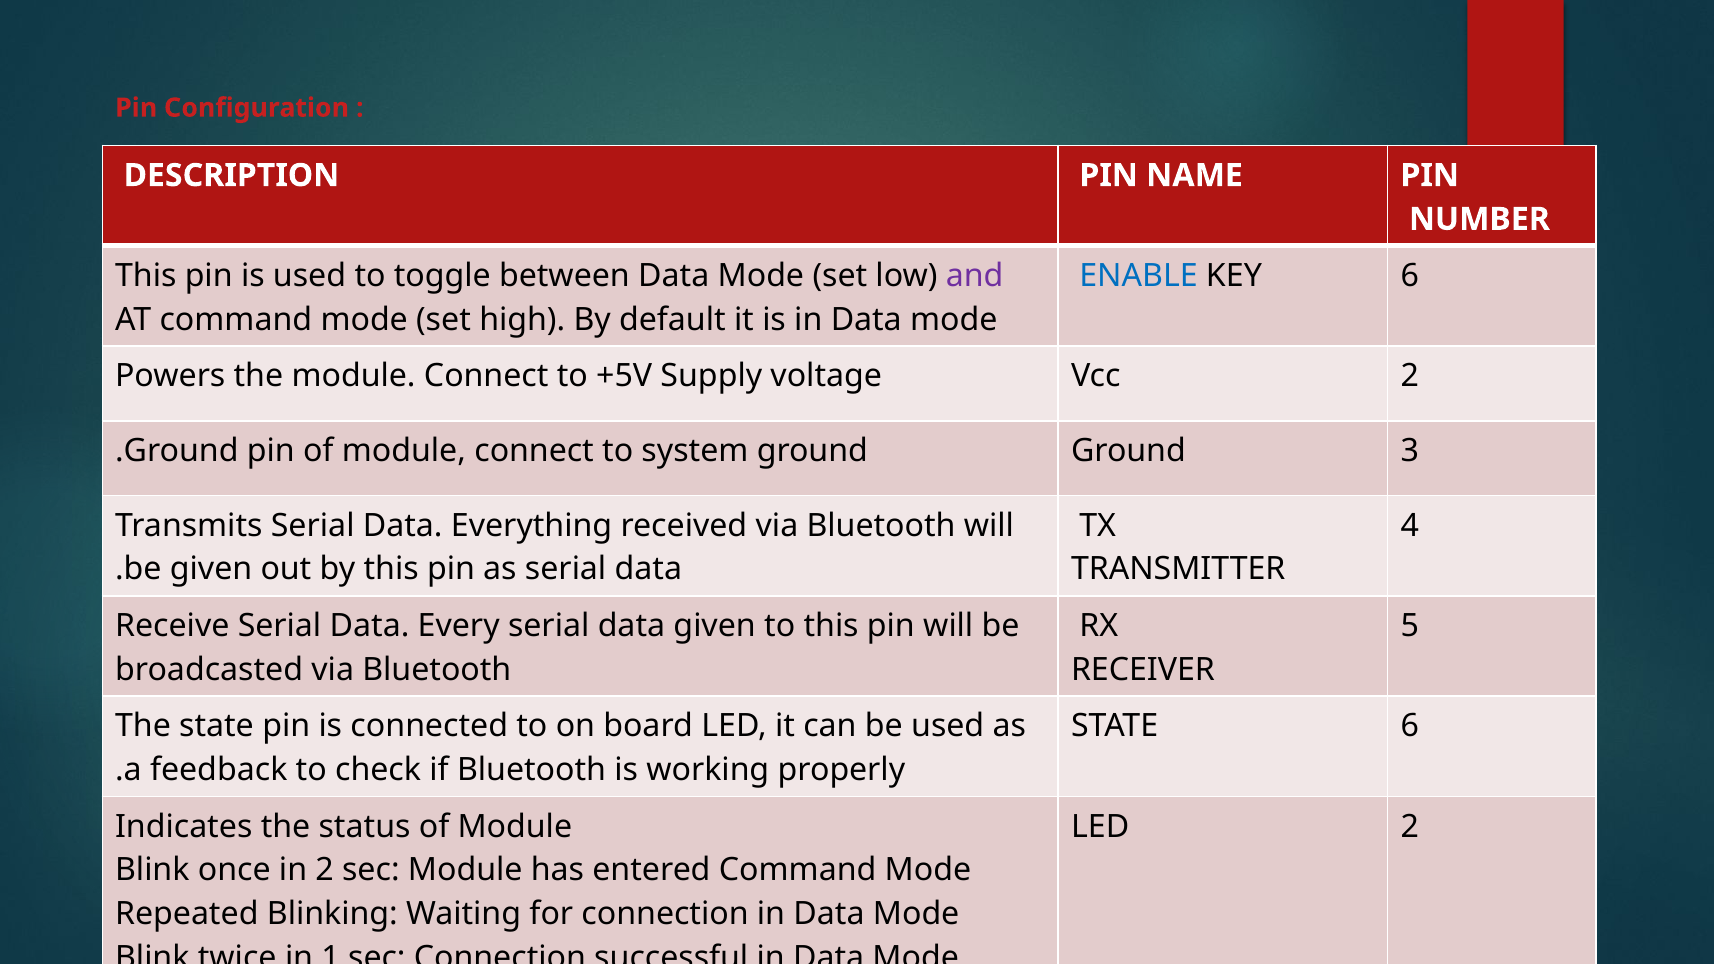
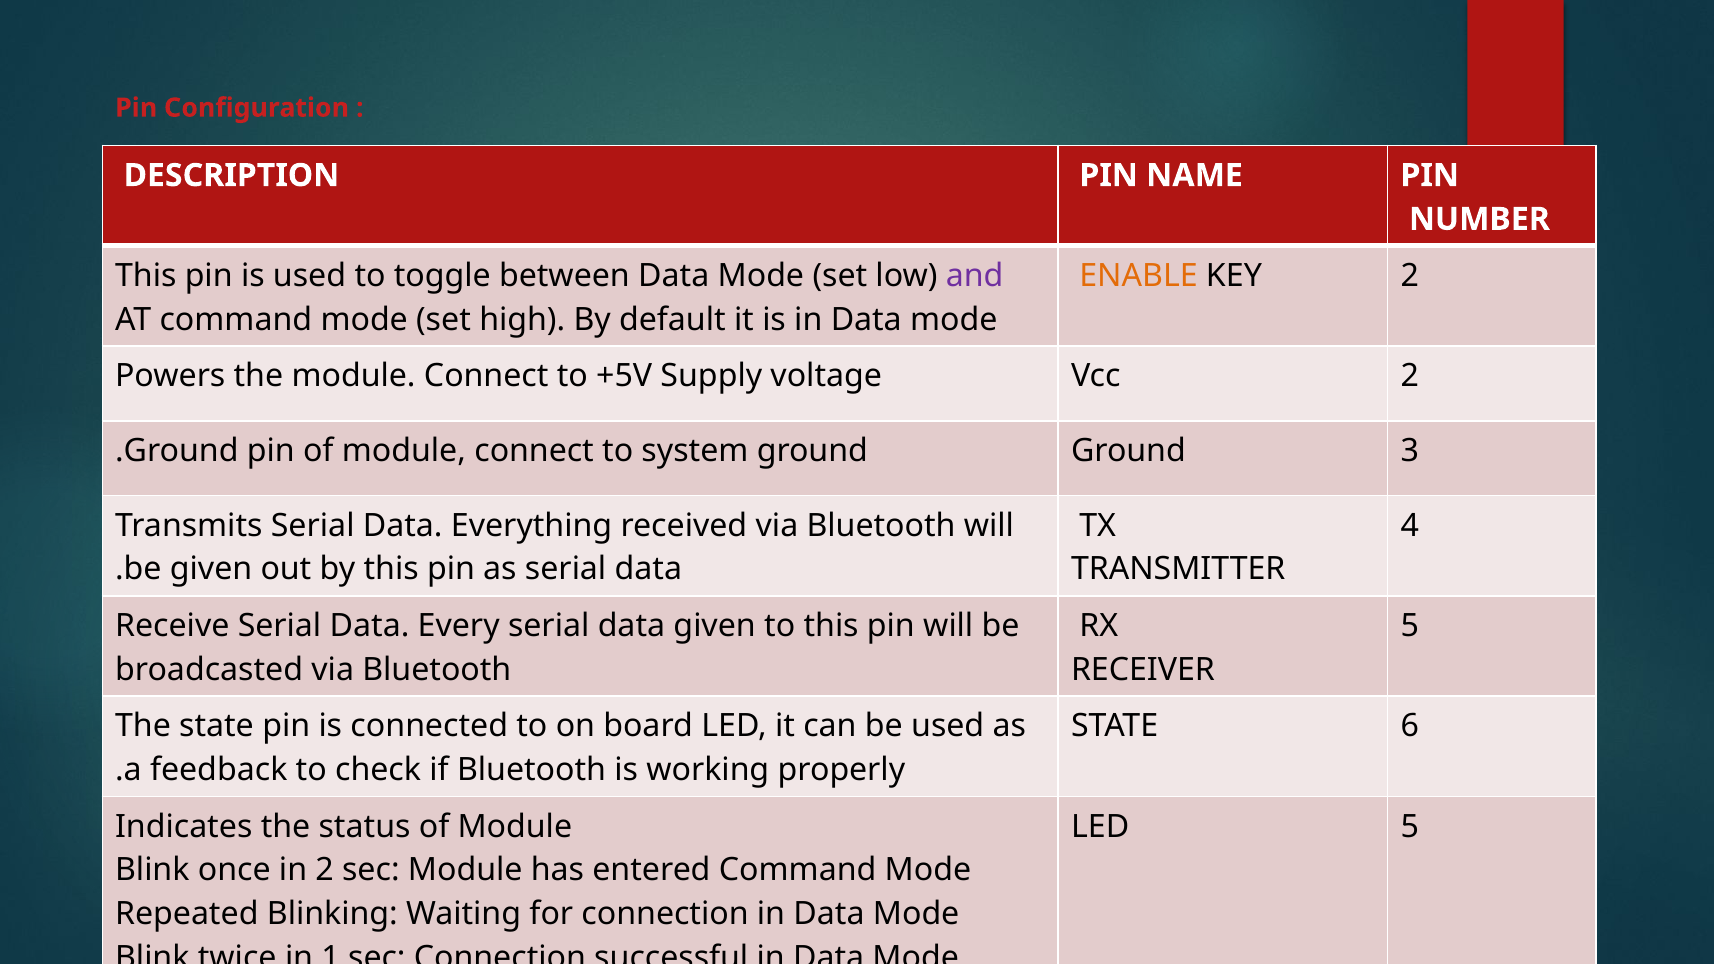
ENABLE colour: blue -> orange
KEY 6: 6 -> 2
LED 2: 2 -> 5
